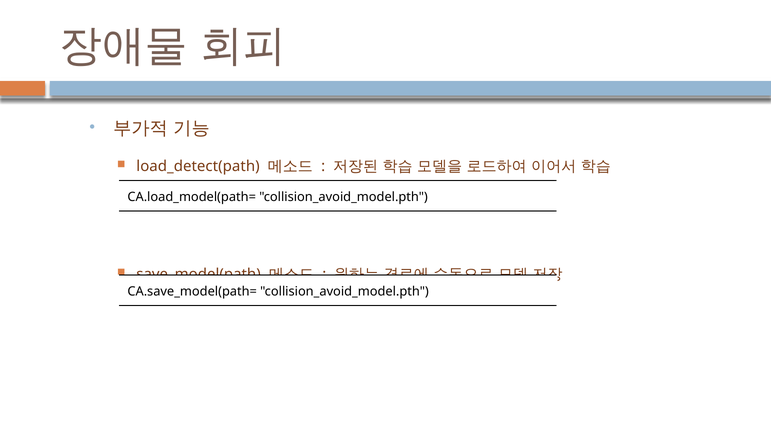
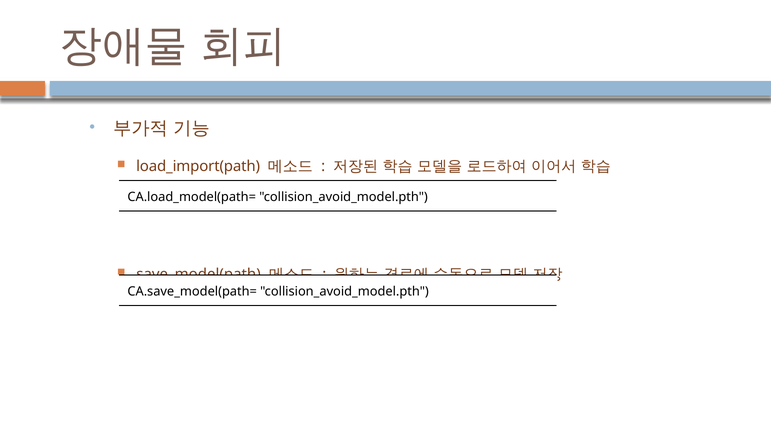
load_detect(path: load_detect(path -> load_import(path
